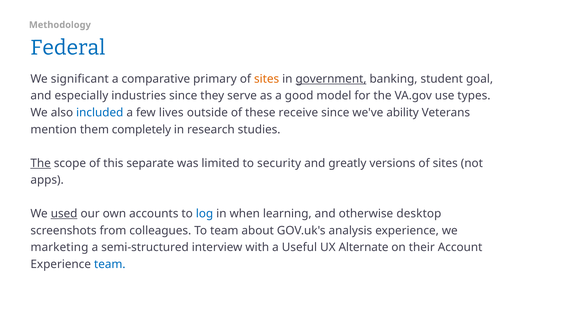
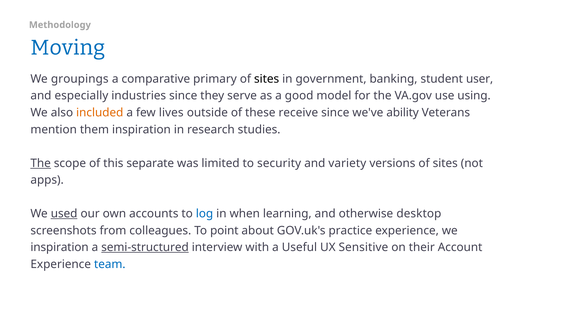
Federal: Federal -> Moving
significant: significant -> groupings
sites at (267, 79) colour: orange -> black
government underline: present -> none
goal: goal -> user
types: types -> using
included colour: blue -> orange
them completely: completely -> inspiration
greatly: greatly -> variety
To team: team -> point
analysis: analysis -> practice
marketing at (59, 248): marketing -> inspiration
semi-structured underline: none -> present
Alternate: Alternate -> Sensitive
